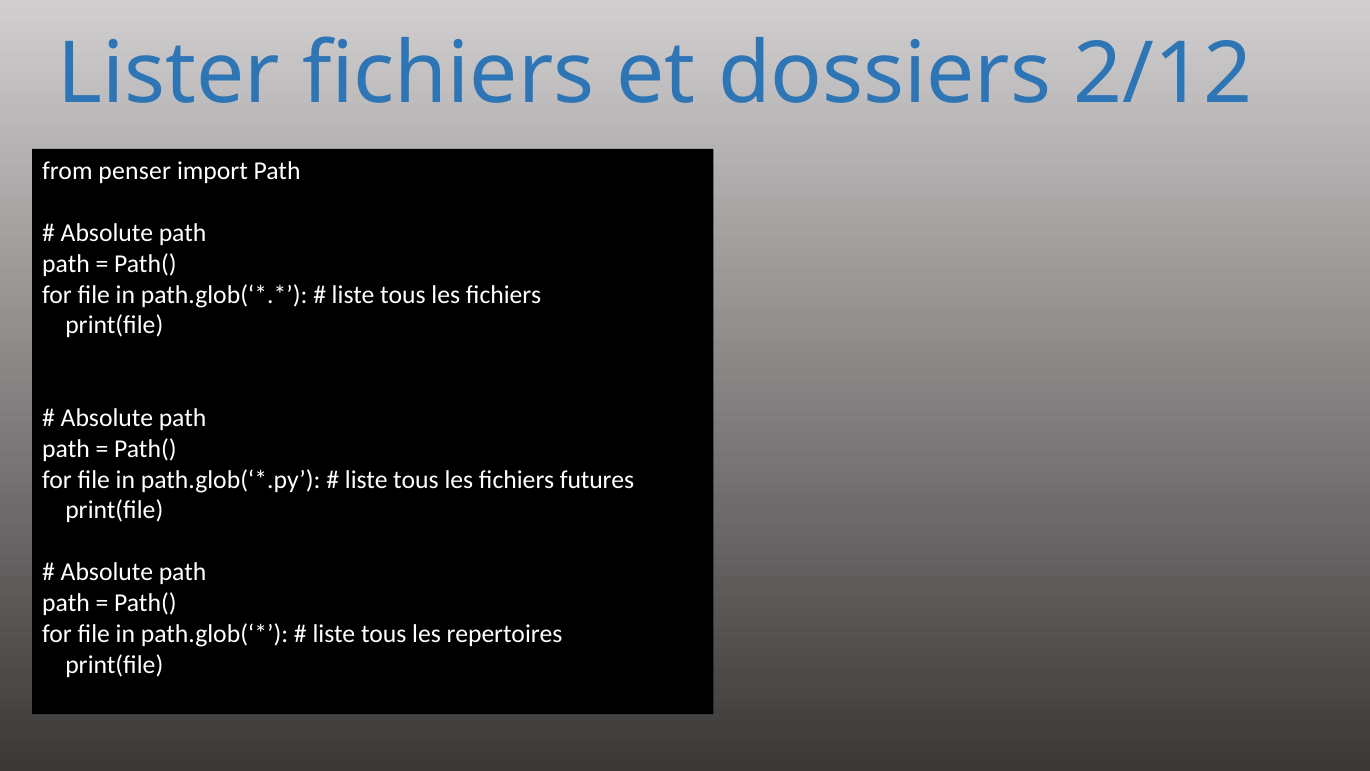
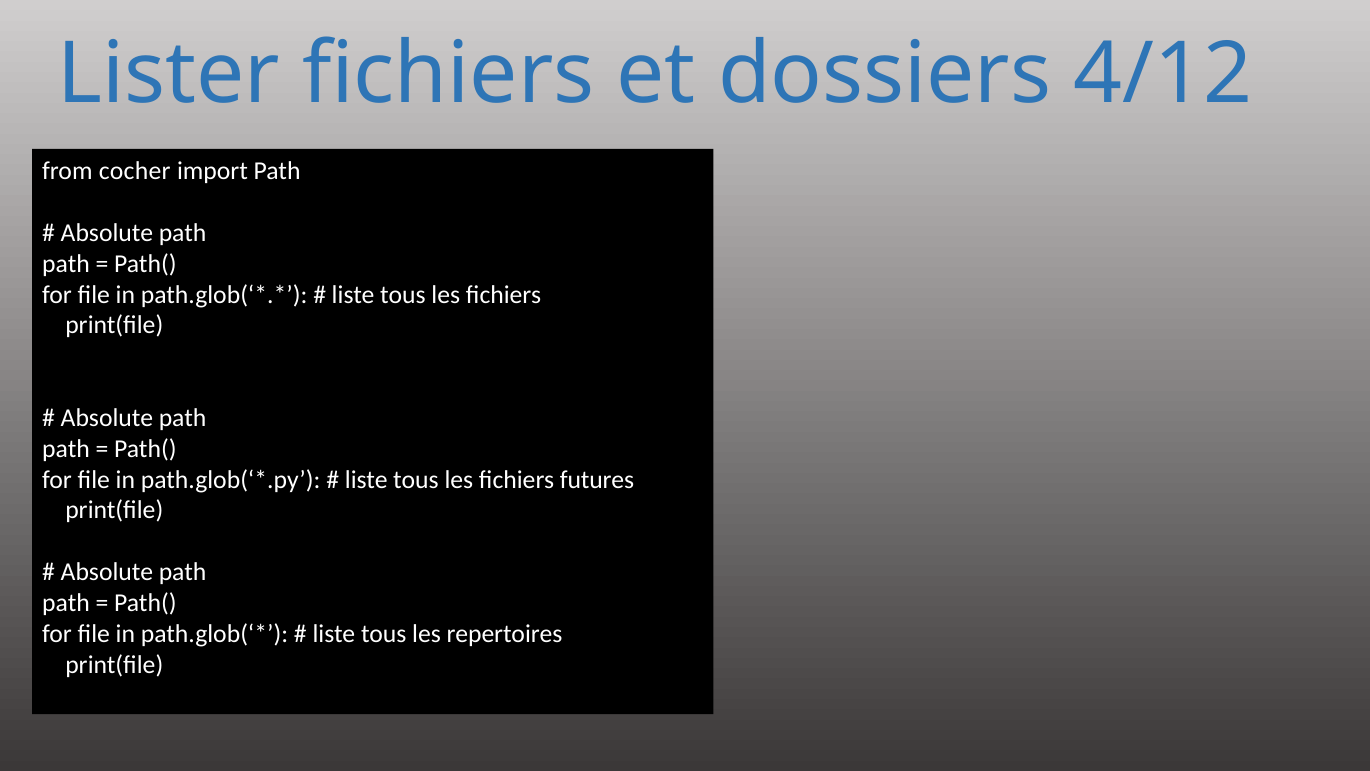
2/12: 2/12 -> 4/12
penser: penser -> cocher
